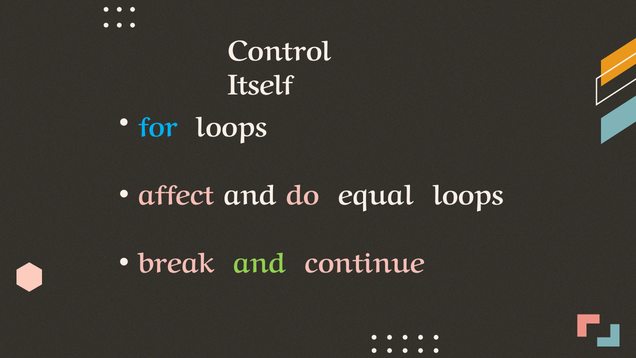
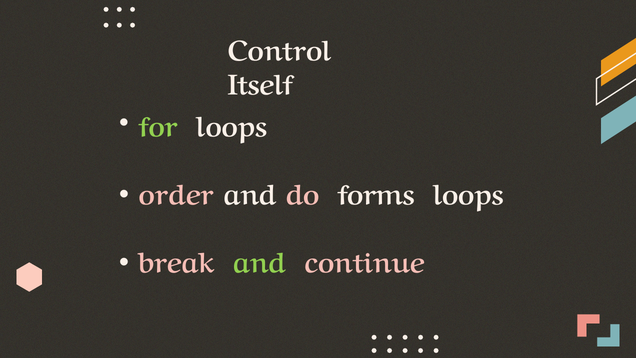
for colour: light blue -> light green
affect: affect -> order
equal: equal -> forms
